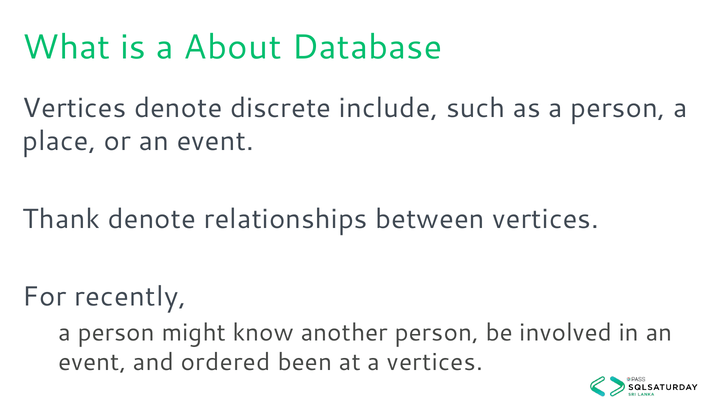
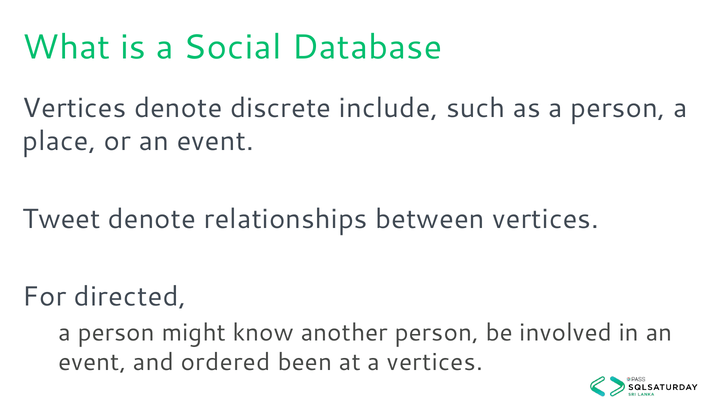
About: About -> Social
Thank: Thank -> Tweet
recently: recently -> directed
